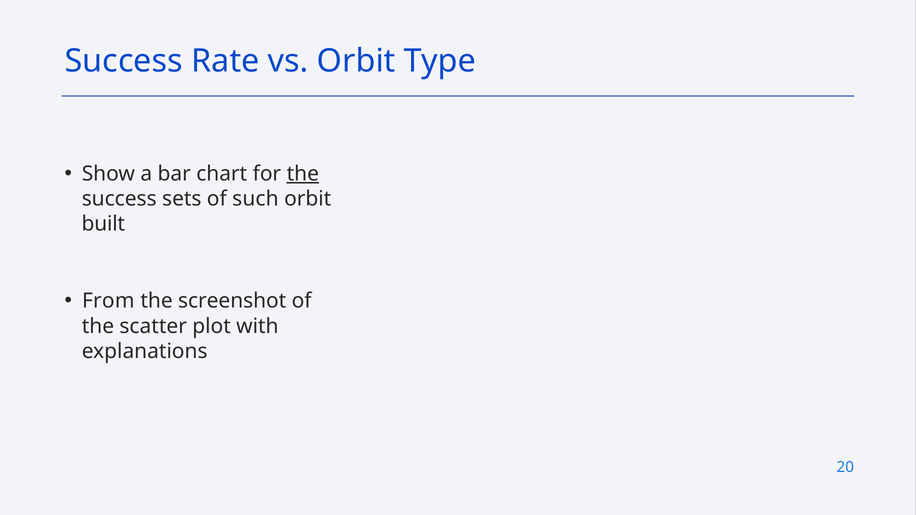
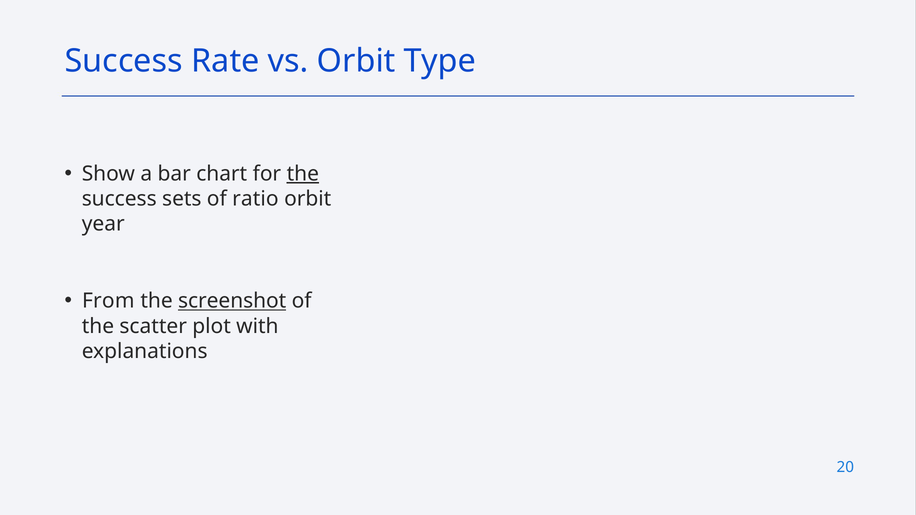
such: such -> ratio
built: built -> year
screenshot underline: none -> present
